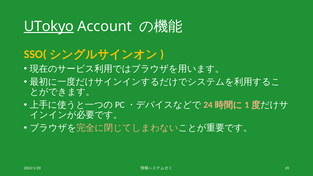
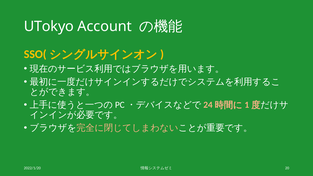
UTokyo underline: present -> none
